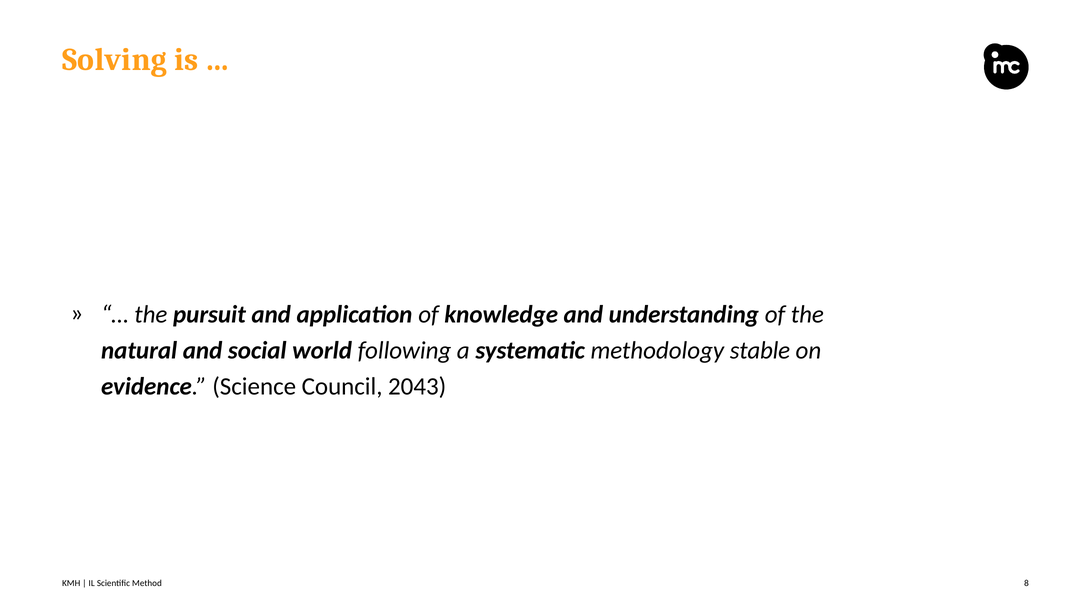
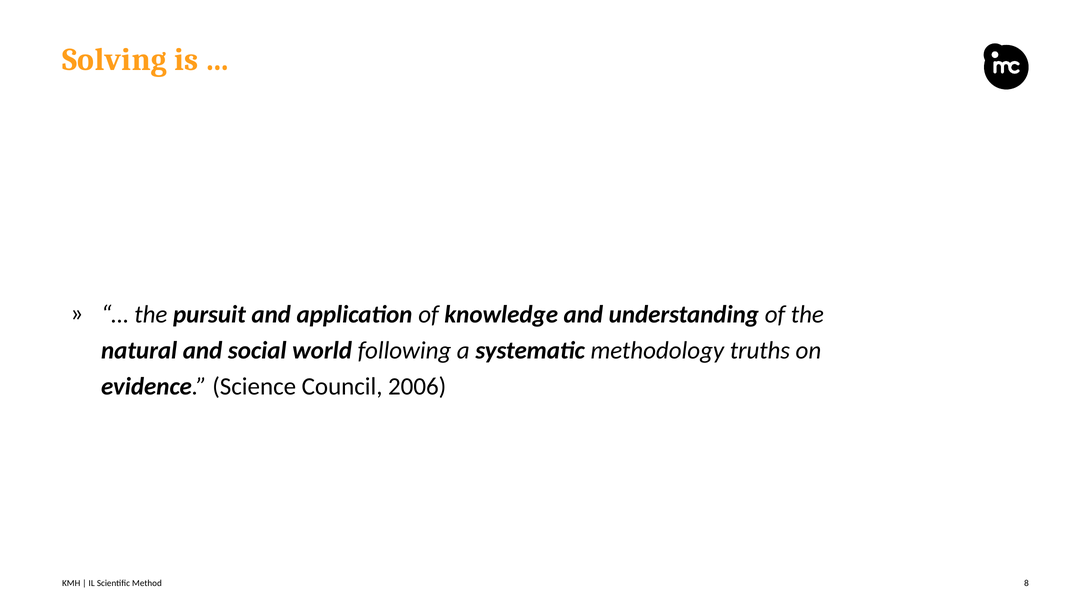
stable: stable -> truths
2043: 2043 -> 2006
